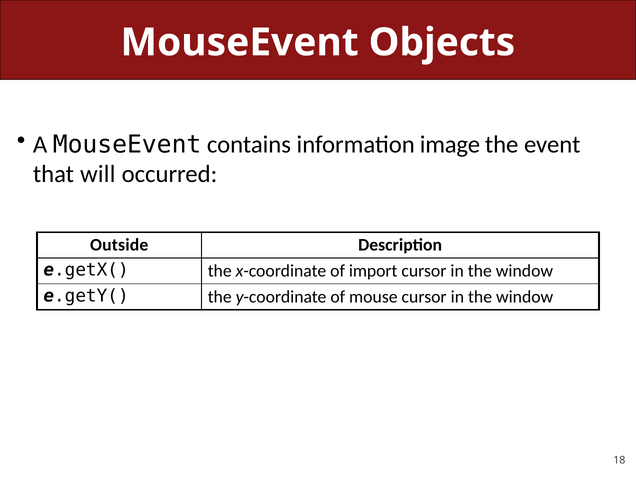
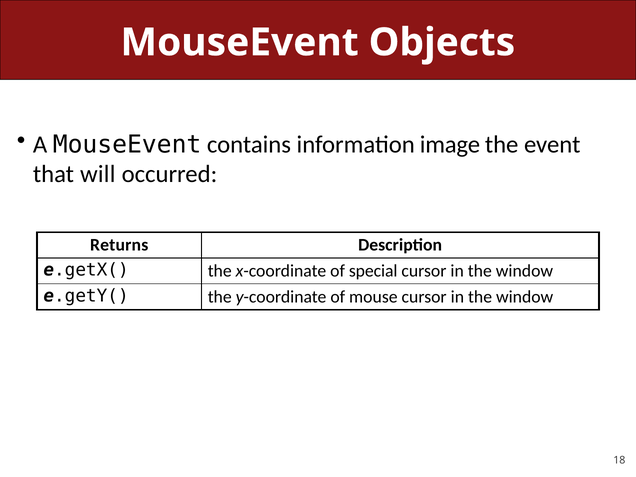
Outside: Outside -> Returns
import: import -> special
